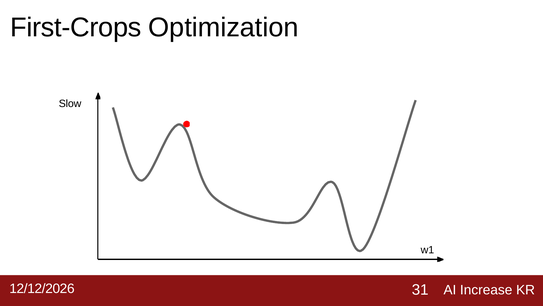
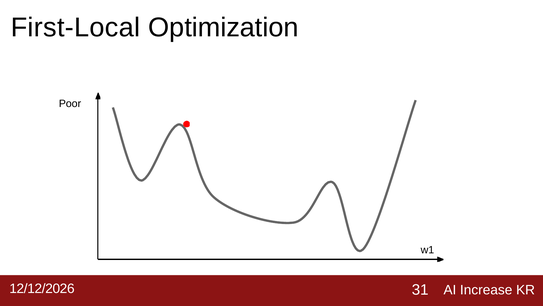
First-Crops: First-Crops -> First-Local
Slow: Slow -> Poor
